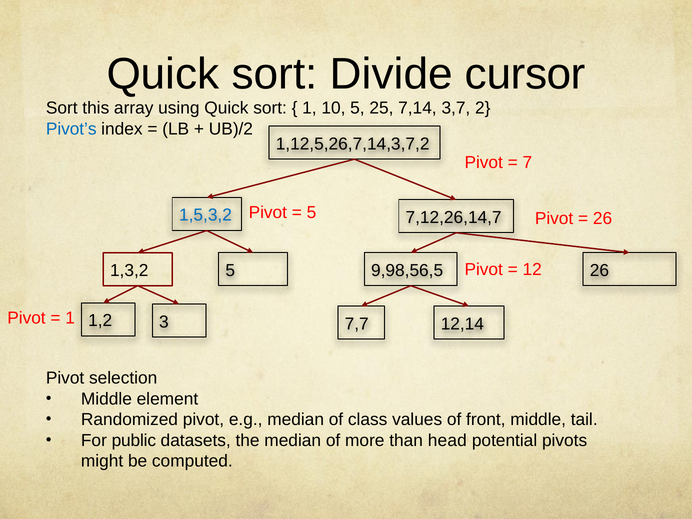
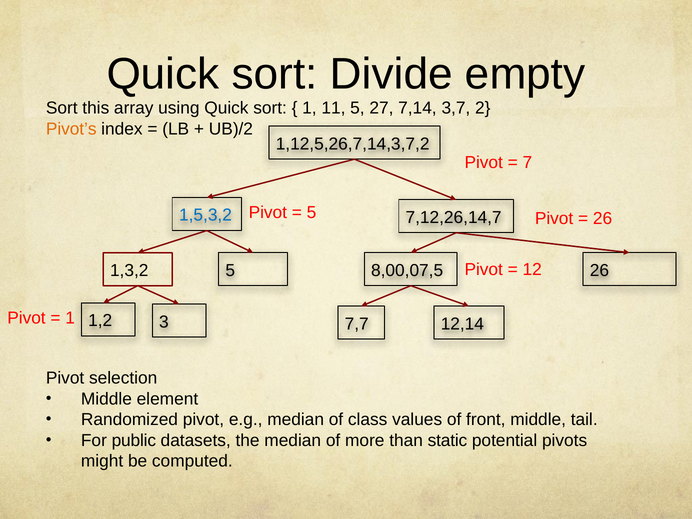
cursor: cursor -> empty
10: 10 -> 11
25: 25 -> 27
Pivot’s colour: blue -> orange
9,98,56,5: 9,98,56,5 -> 8,00,07,5
head: head -> static
